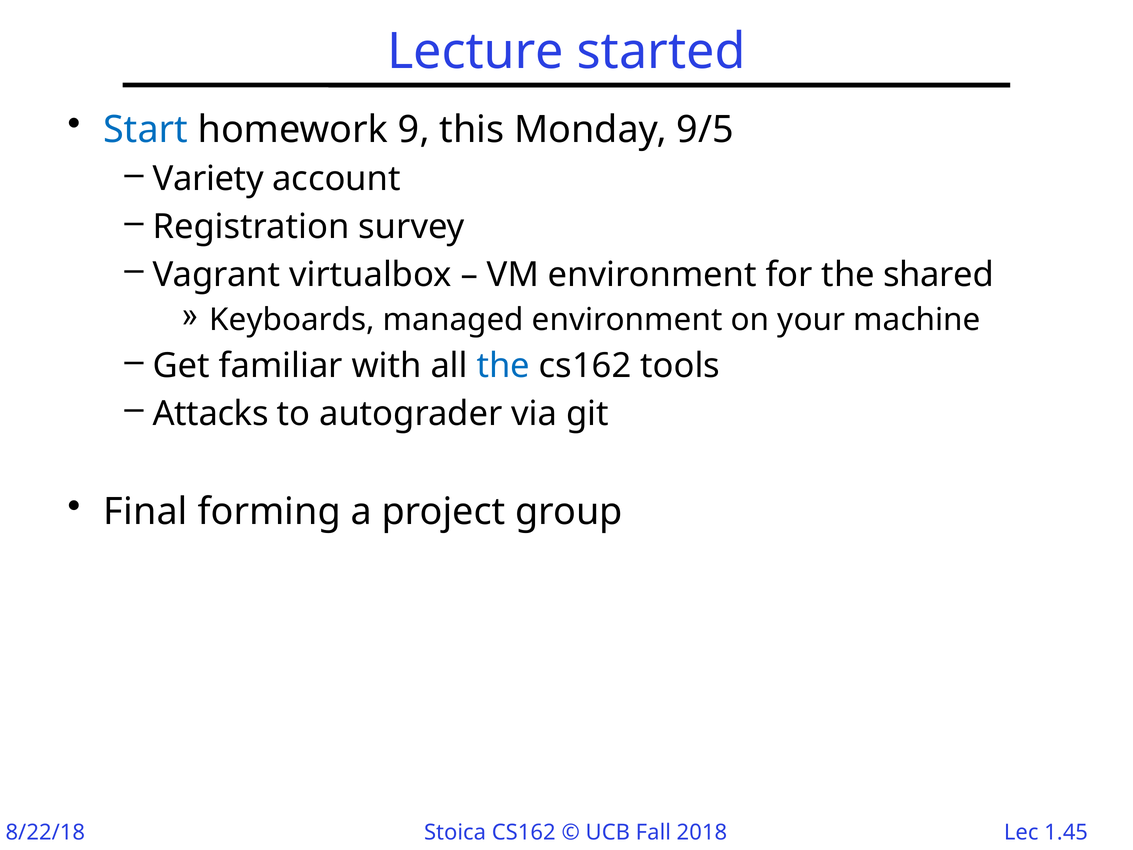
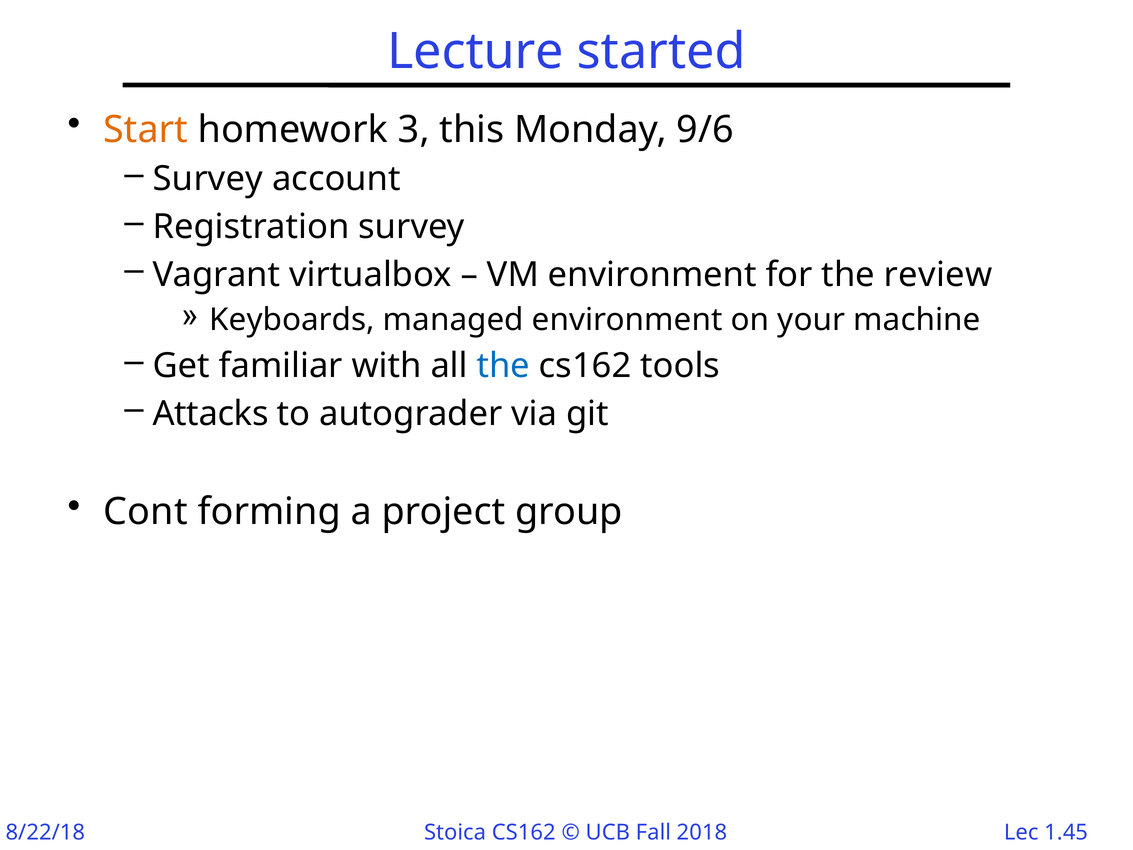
Start colour: blue -> orange
9: 9 -> 3
9/5: 9/5 -> 9/6
Variety at (208, 179): Variety -> Survey
shared: shared -> review
Final: Final -> Cont
